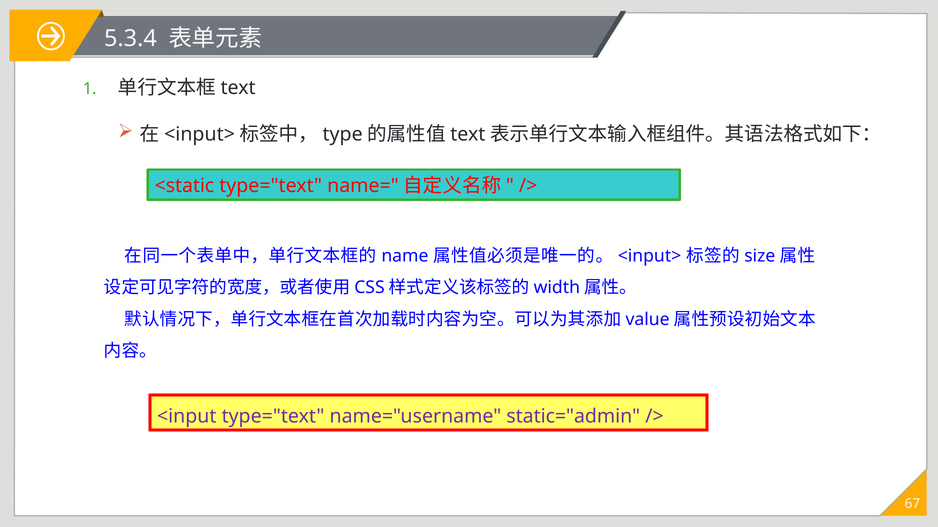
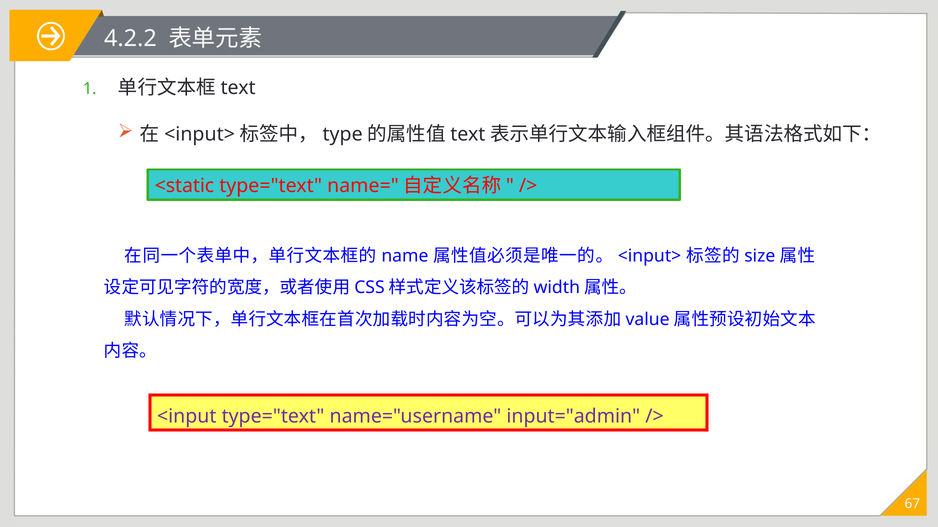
5.3.4: 5.3.4 -> 4.2.2
static="admin: static="admin -> input="admin
